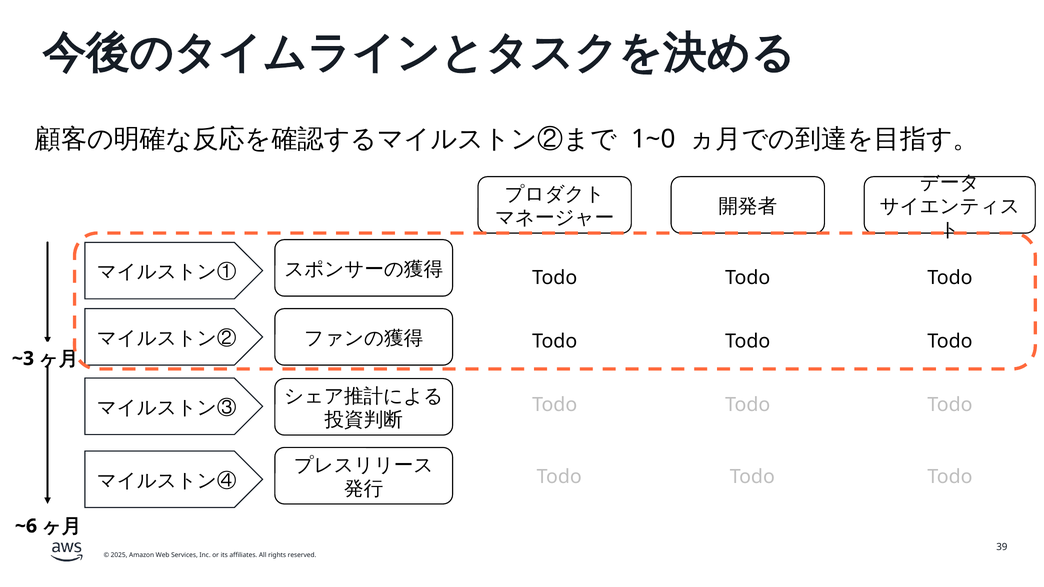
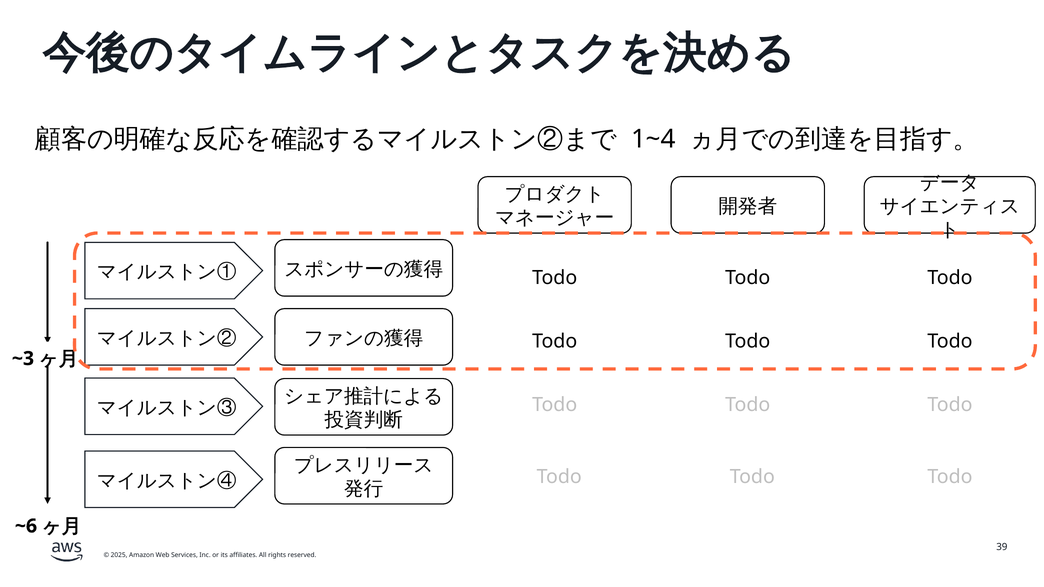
1~0: 1~0 -> 1~4
